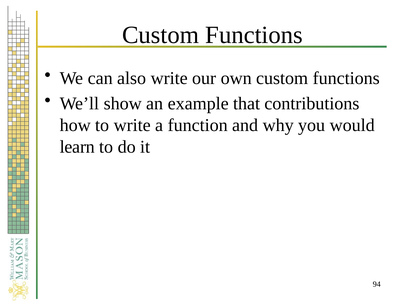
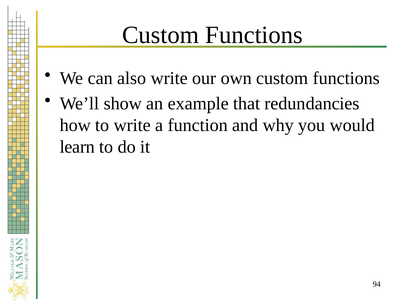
contributions: contributions -> redundancies
